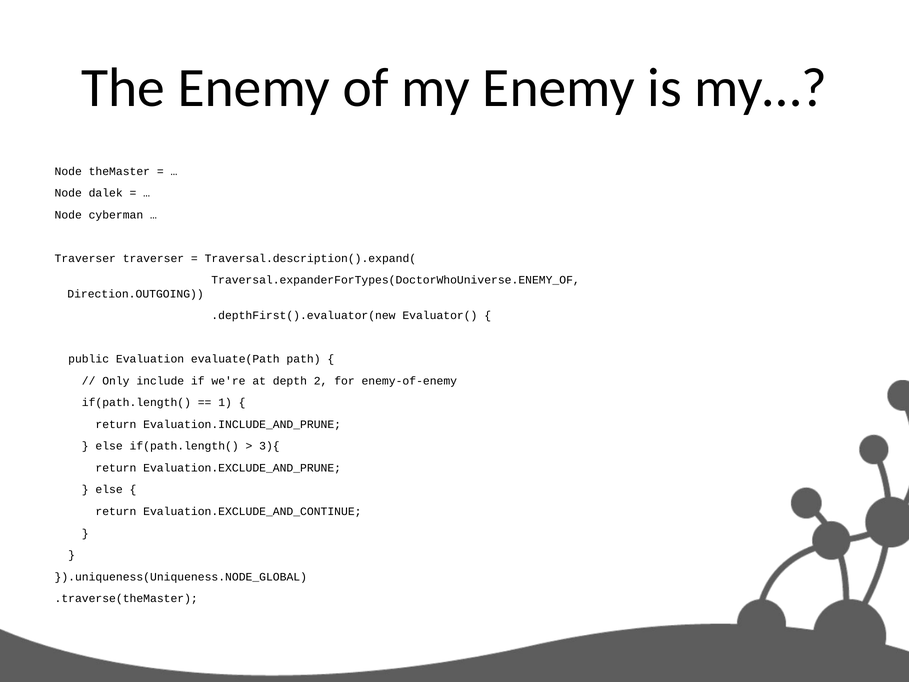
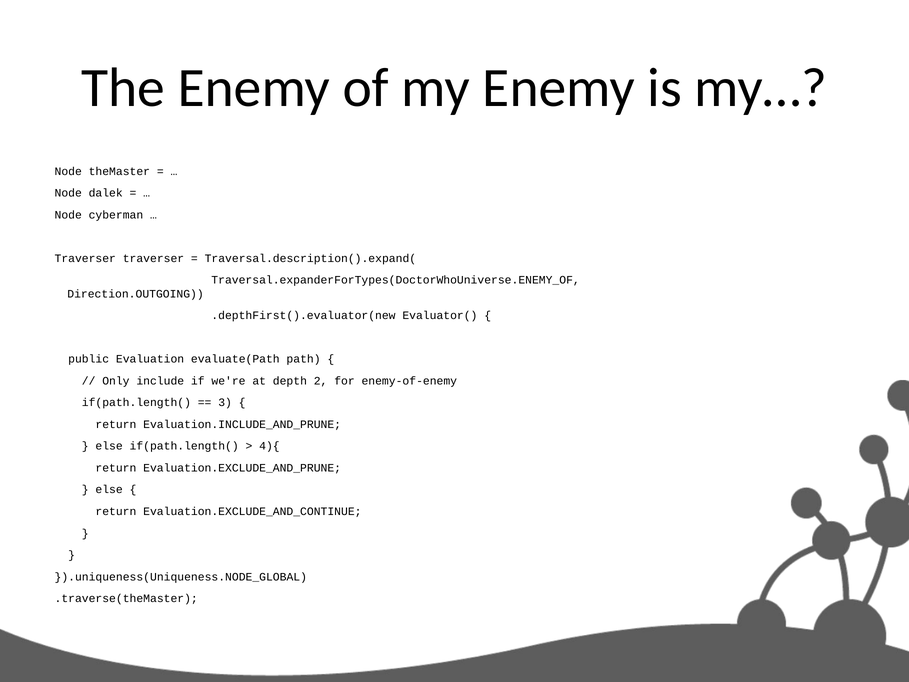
1: 1 -> 3
3){: 3){ -> 4){
